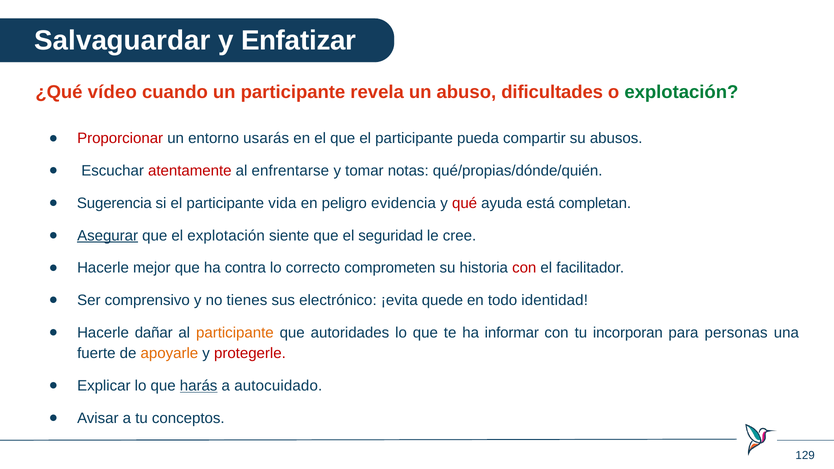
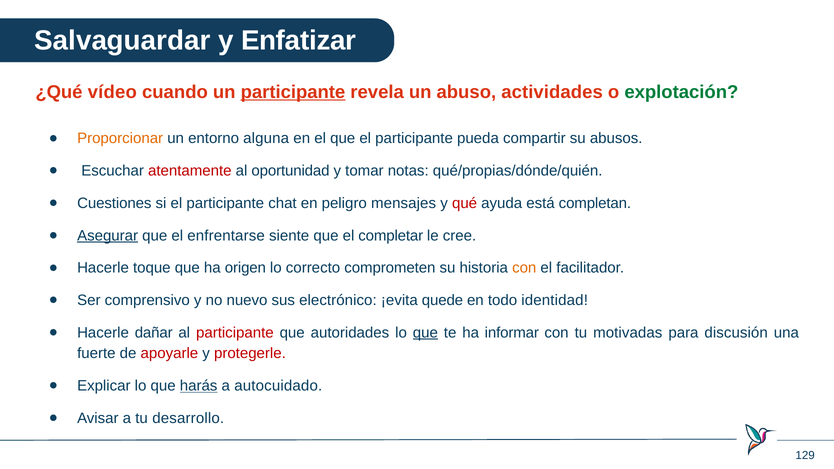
participante at (293, 92) underline: none -> present
dificultades: dificultades -> actividades
Proporcionar colour: red -> orange
usarás: usarás -> alguna
enfrentarse: enfrentarse -> oportunidad
Sugerencia: Sugerencia -> Cuestiones
vida: vida -> chat
evidencia: evidencia -> mensajes
el explotación: explotación -> enfrentarse
seguridad: seguridad -> completar
mejor: mejor -> toque
contra: contra -> origen
con at (524, 268) colour: red -> orange
tienes: tienes -> nuevo
participante at (235, 333) colour: orange -> red
que at (425, 333) underline: none -> present
incorporan: incorporan -> motivadas
personas: personas -> discusión
apoyarle colour: orange -> red
conceptos: conceptos -> desarrollo
